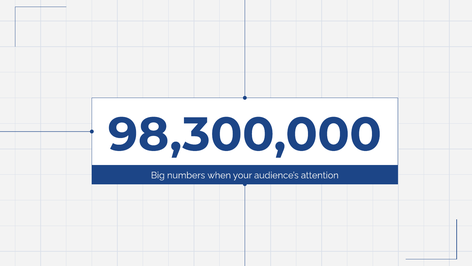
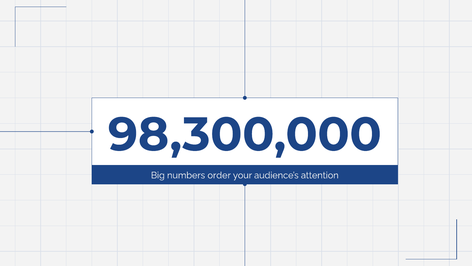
when: when -> order
